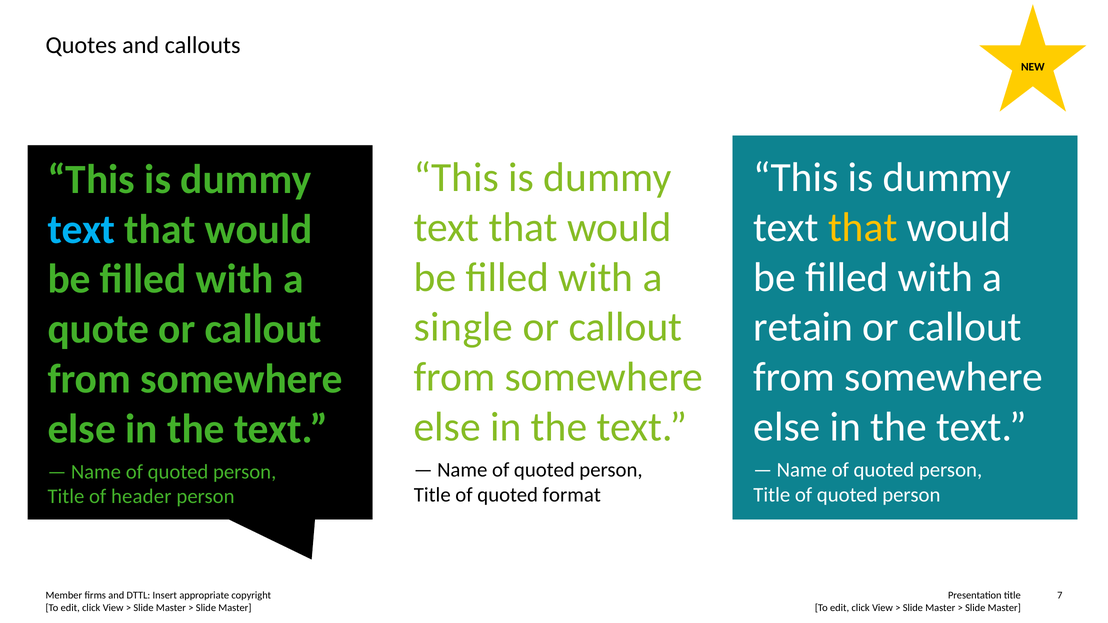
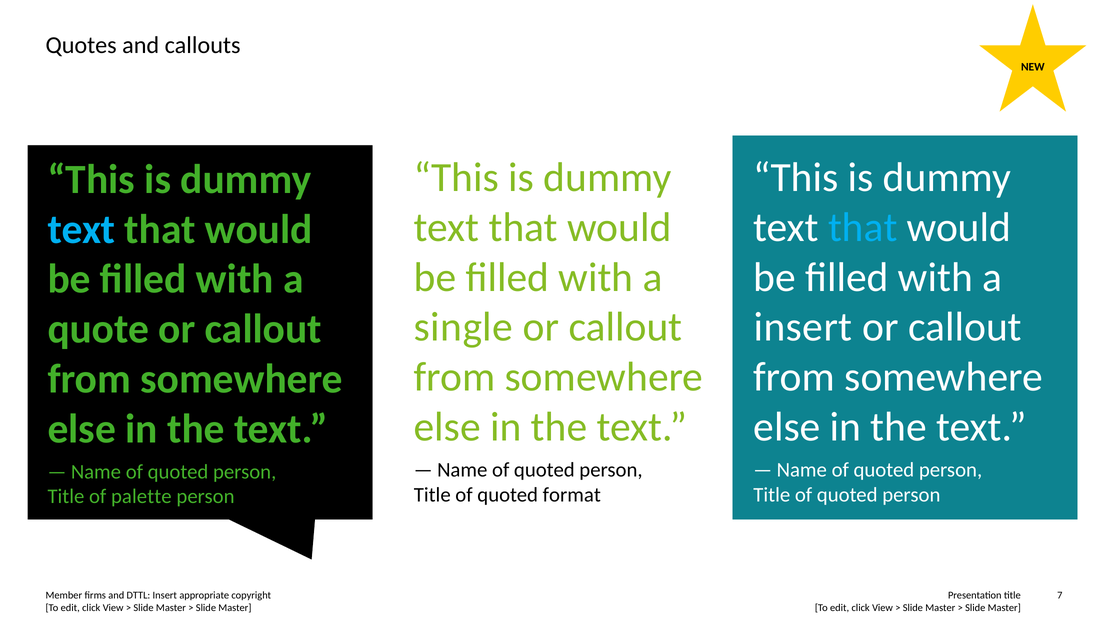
that at (863, 228) colour: yellow -> light blue
retain at (803, 327): retain -> insert
header: header -> palette
